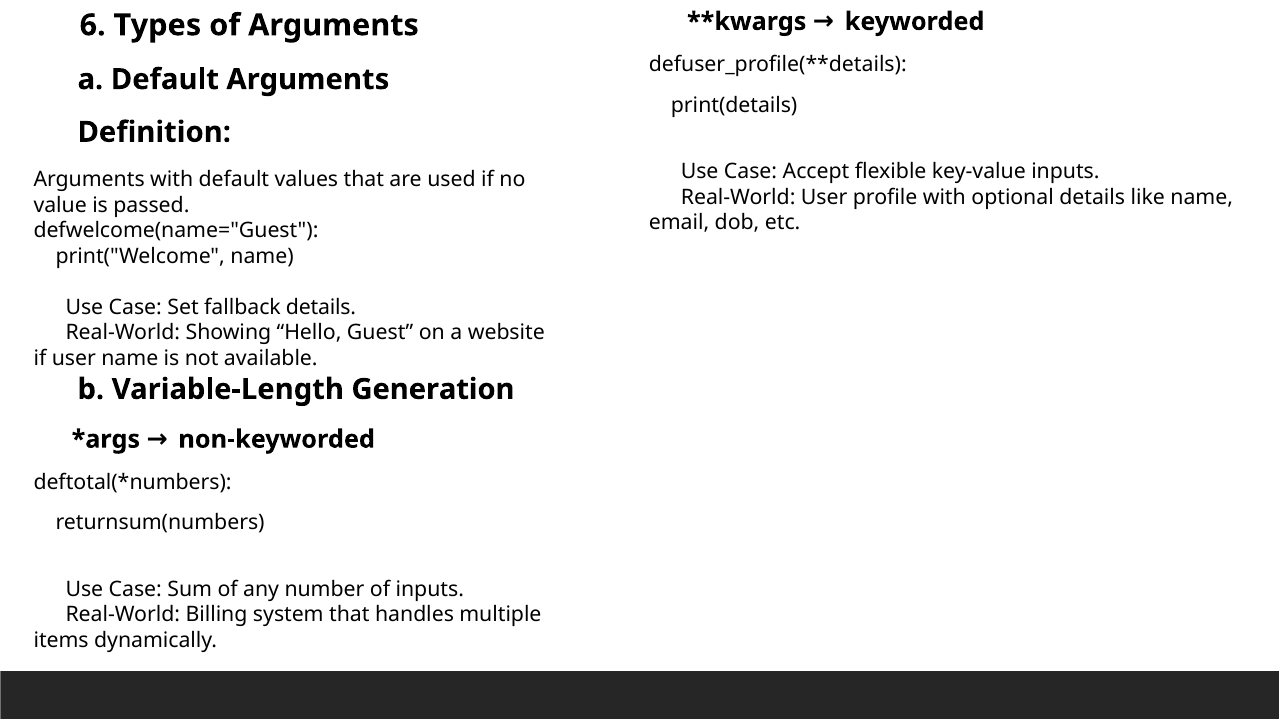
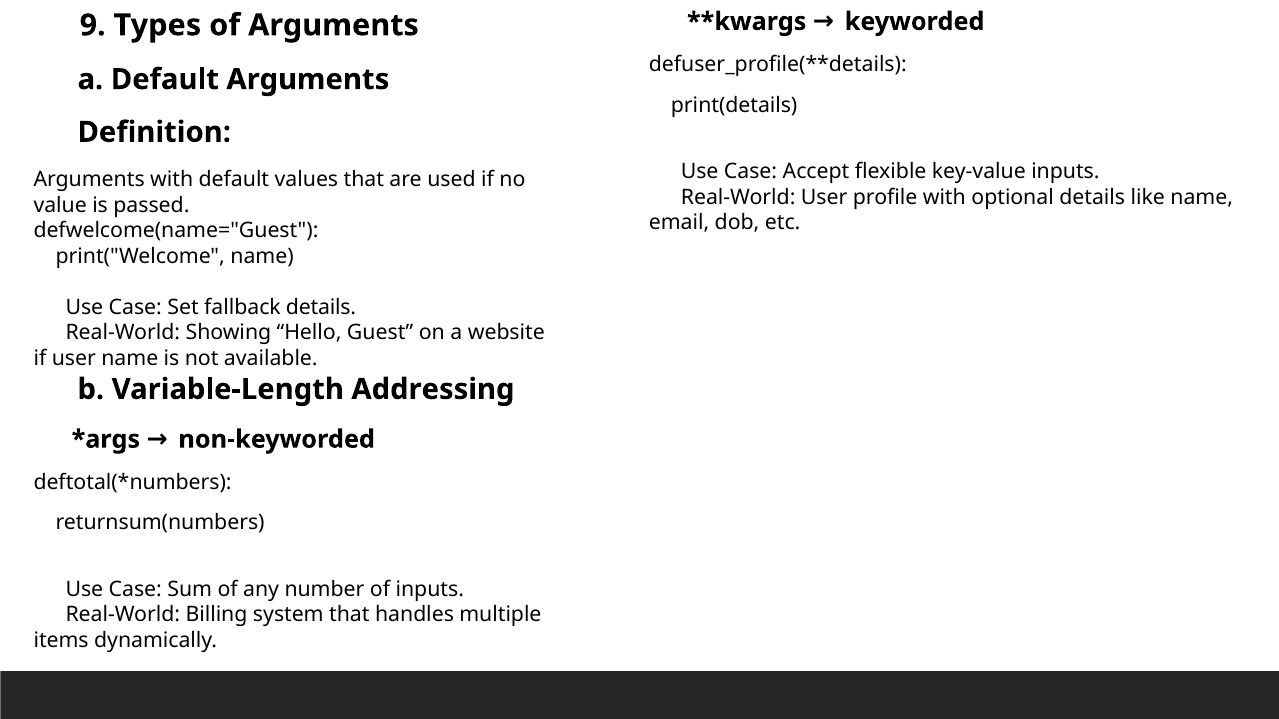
6: 6 -> 9
Generation: Generation -> Addressing
